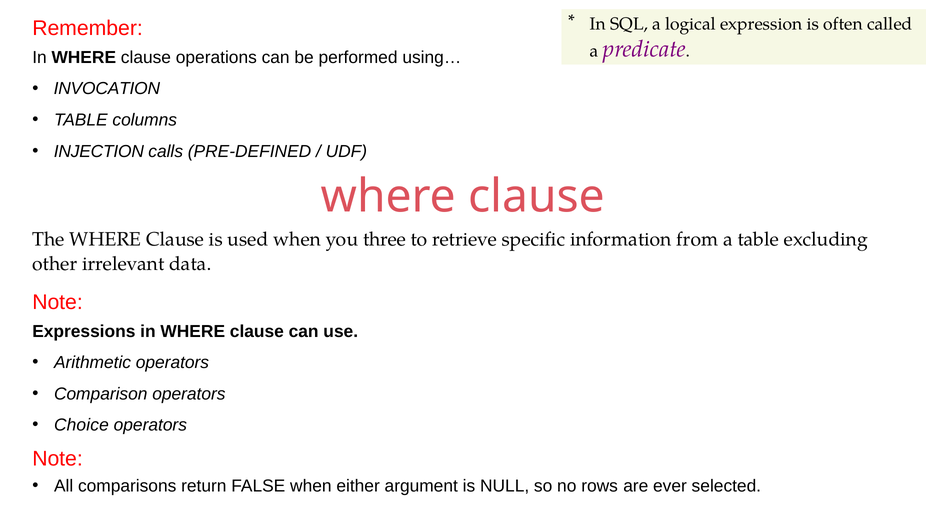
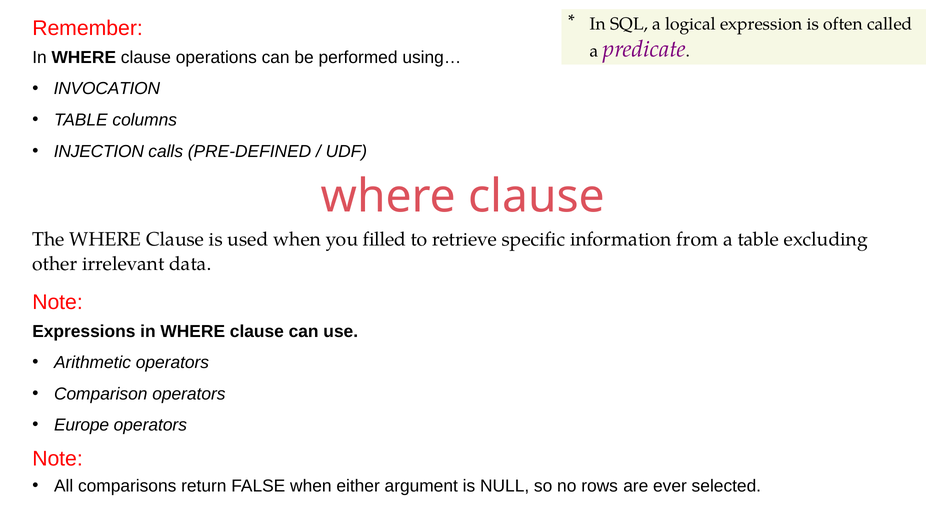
three: three -> filled
Choice: Choice -> Europe
